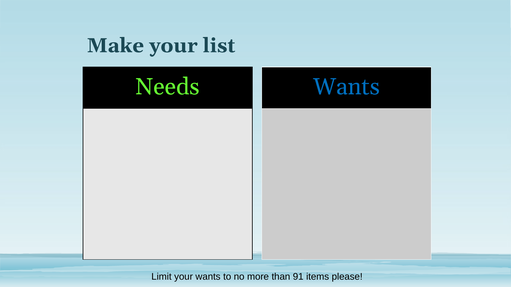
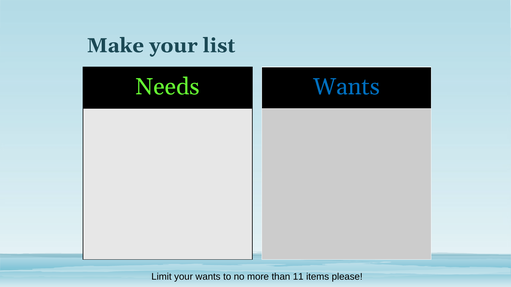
91: 91 -> 11
